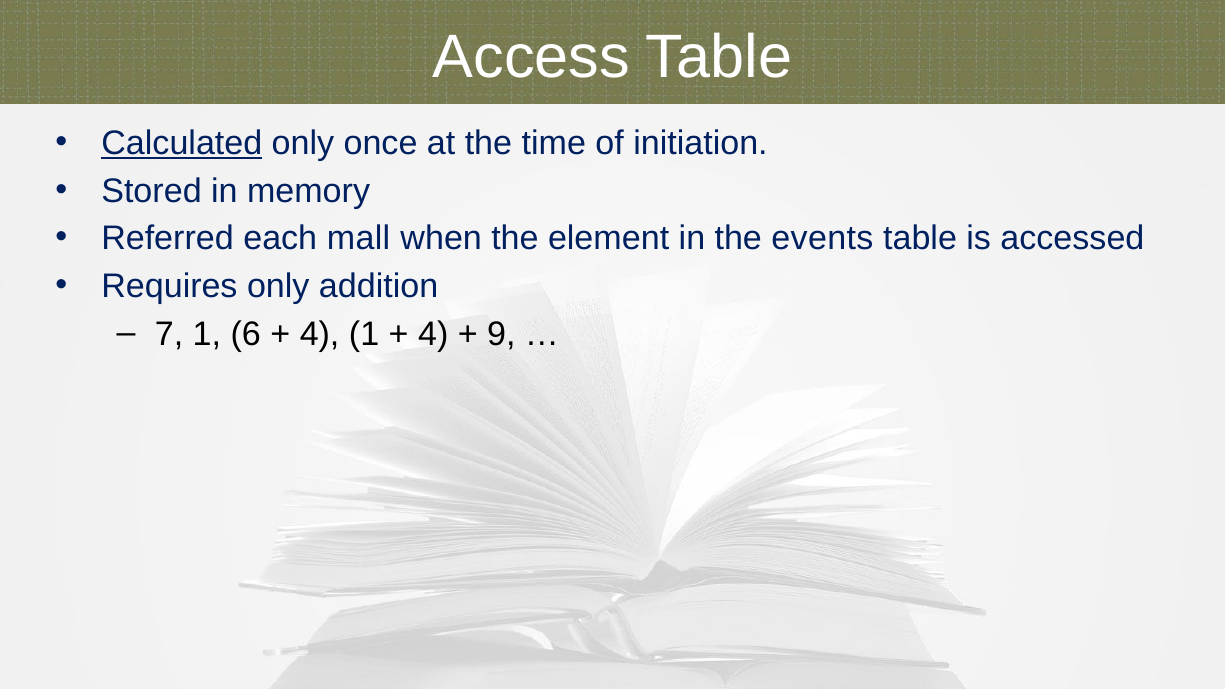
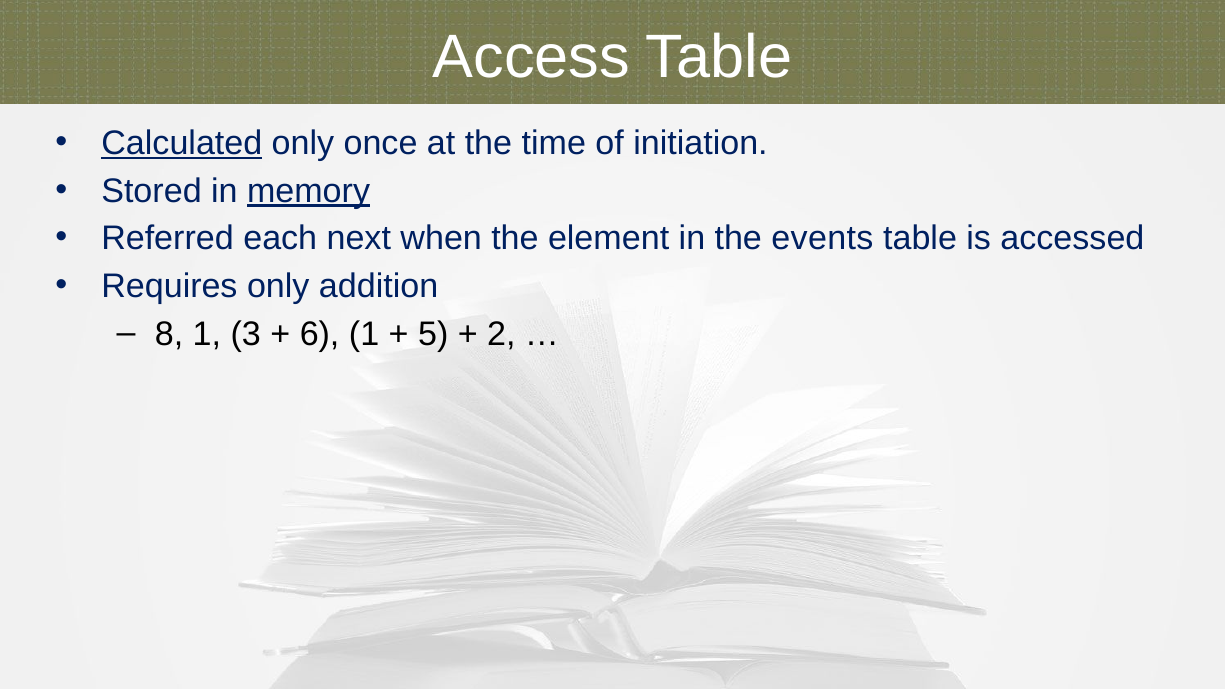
memory underline: none -> present
mall: mall -> next
7: 7 -> 8
6: 6 -> 3
4 at (320, 334): 4 -> 6
4 at (433, 334): 4 -> 5
9: 9 -> 2
